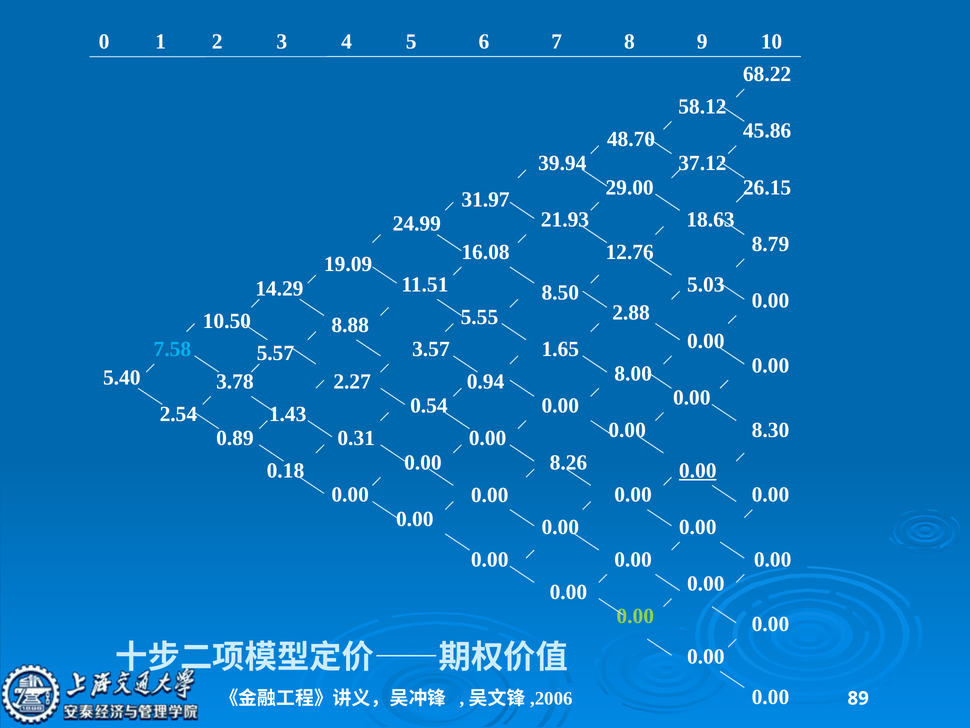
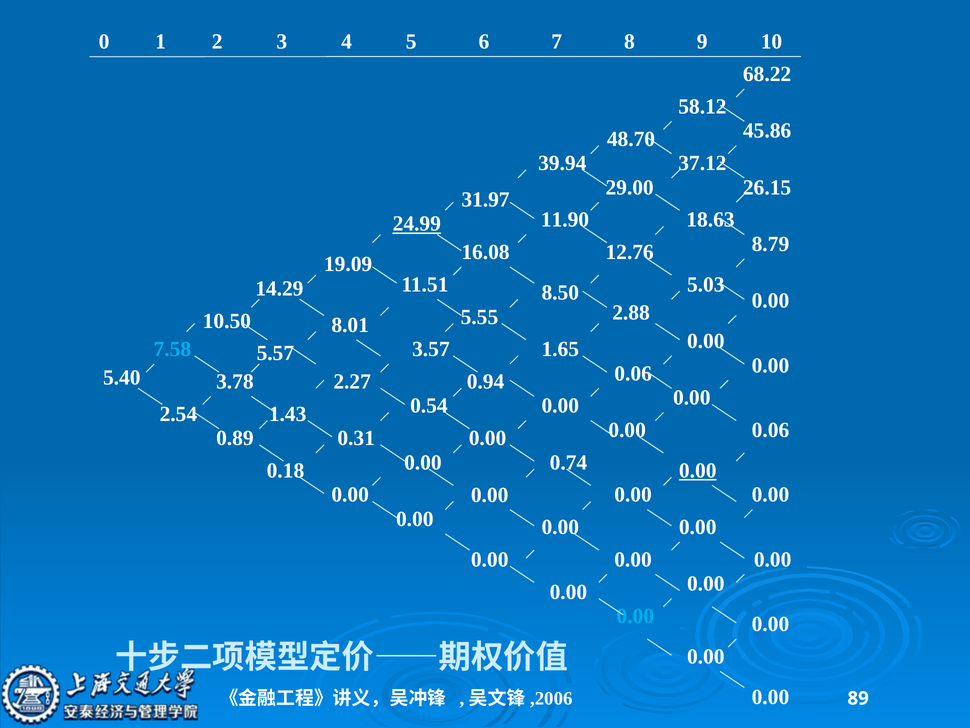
21.93: 21.93 -> 11.90
24.99 underline: none -> present
8.88: 8.88 -> 8.01
8.00 at (633, 373): 8.00 -> 0.06
8.30 at (771, 430): 8.30 -> 0.06
8.26: 8.26 -> 0.74
0.00 at (635, 616) colour: light green -> light blue
